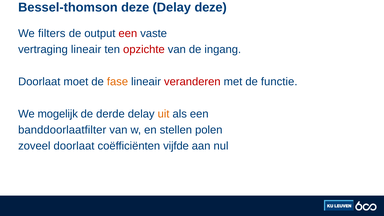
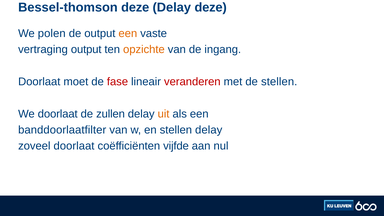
filters: filters -> polen
een at (128, 33) colour: red -> orange
vertraging lineair: lineair -> output
opzichte colour: red -> orange
fase colour: orange -> red
de functie: functie -> stellen
We mogelijk: mogelijk -> doorlaat
derde: derde -> zullen
stellen polen: polen -> delay
